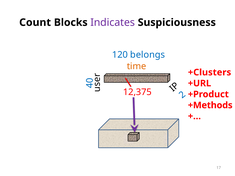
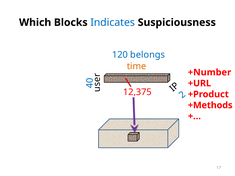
Count: Count -> Which
Indicates colour: purple -> blue
+Clusters: +Clusters -> +Number
